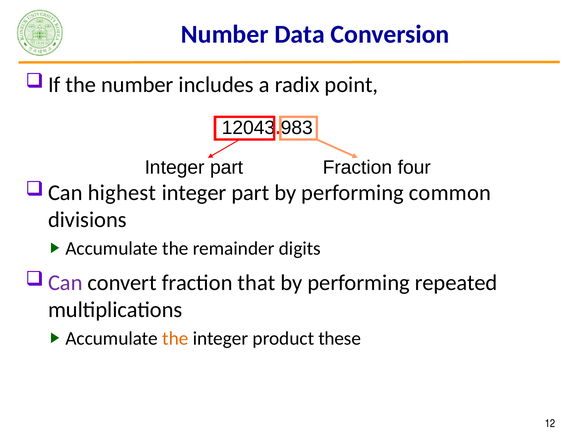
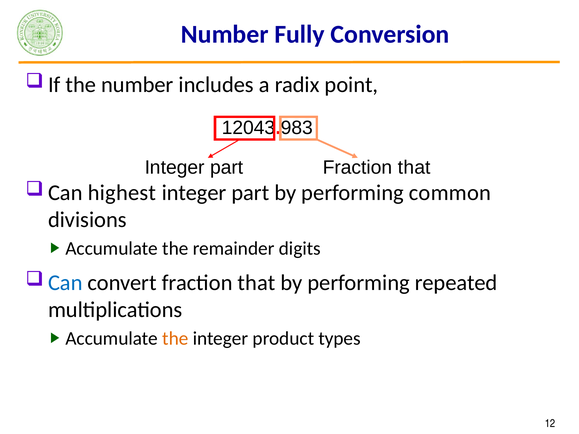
Data: Data -> Fully
part Fraction four: four -> that
Can at (65, 283) colour: purple -> blue
these: these -> types
